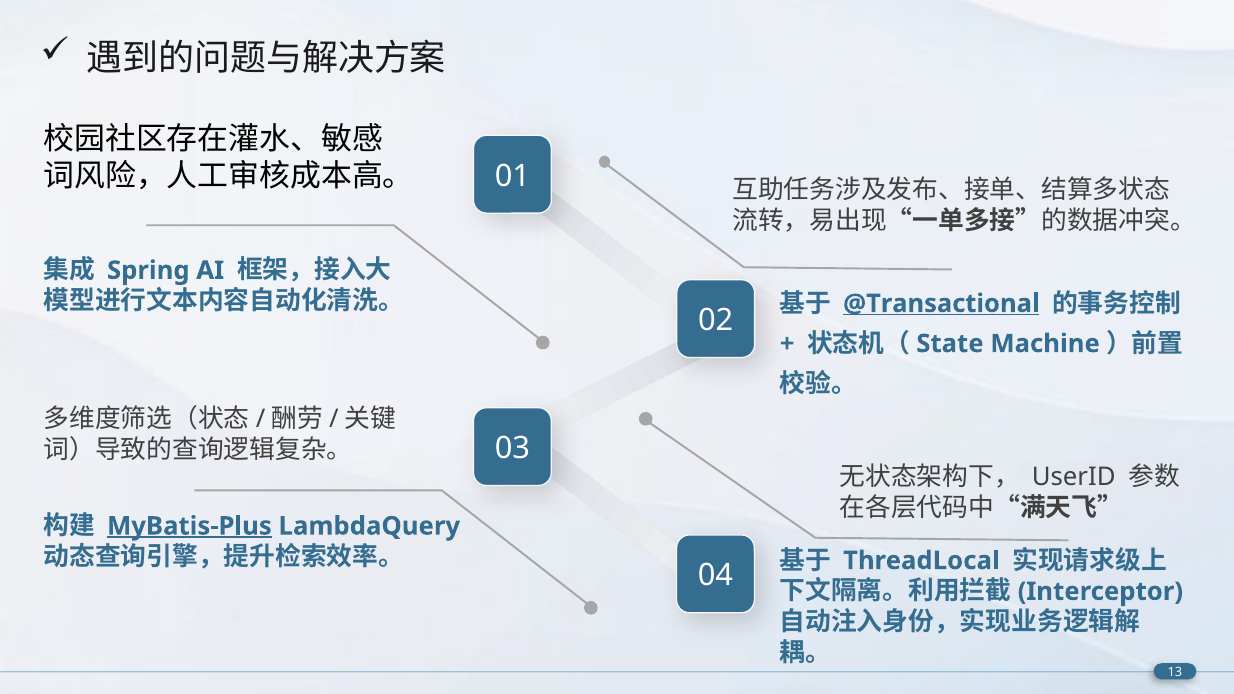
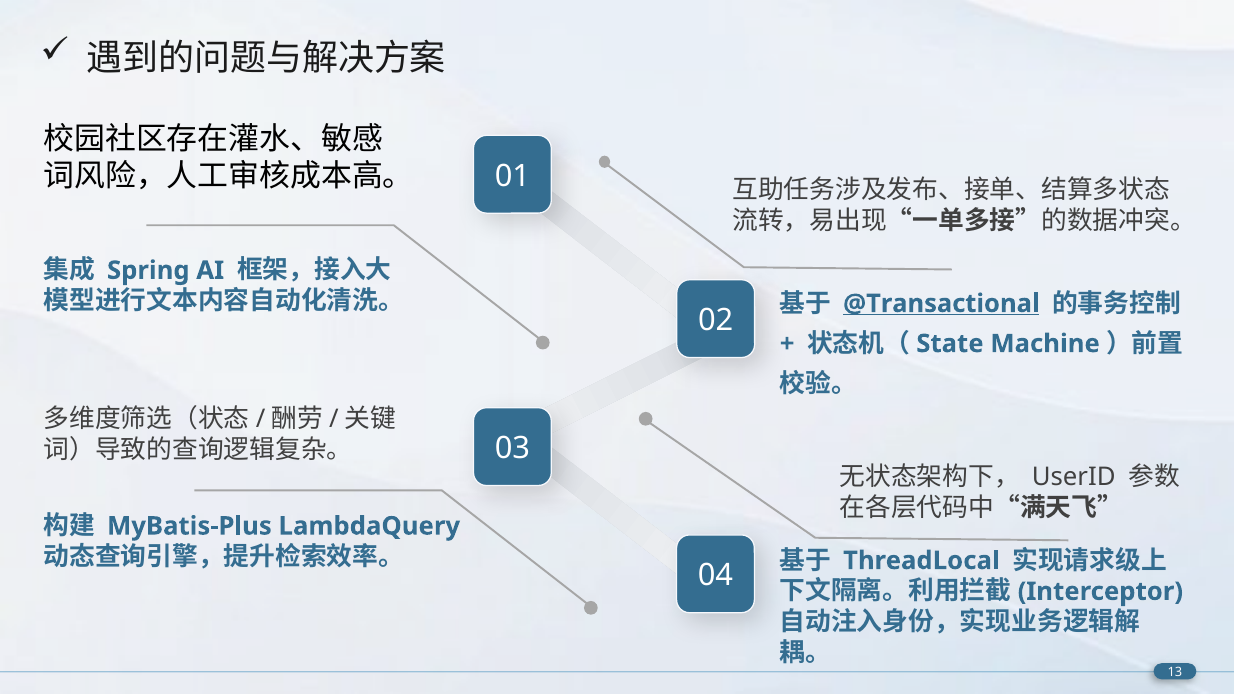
MyBatis-Plus underline: present -> none
